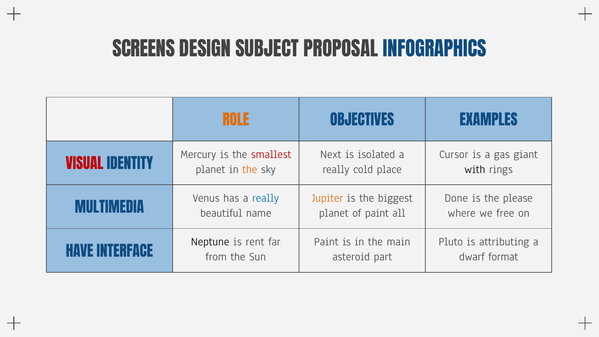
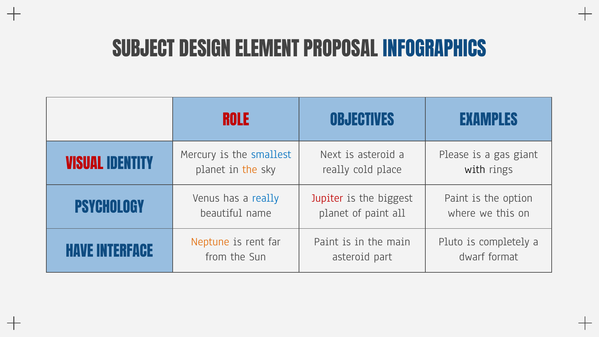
SCREENS: SCREENS -> SUBJECT
SUBJECT: SUBJECT -> ELEMENT
ROLE colour: orange -> red
smallest colour: red -> blue
is isolated: isolated -> asteroid
Cursor: Cursor -> Please
Jupiter colour: orange -> red
Done at (456, 198): Done -> Paint
please: please -> option
MULTIMEDIA: MULTIMEDIA -> PSYCHOLOGY
free: free -> this
Neptune colour: black -> orange
attributing: attributing -> completely
